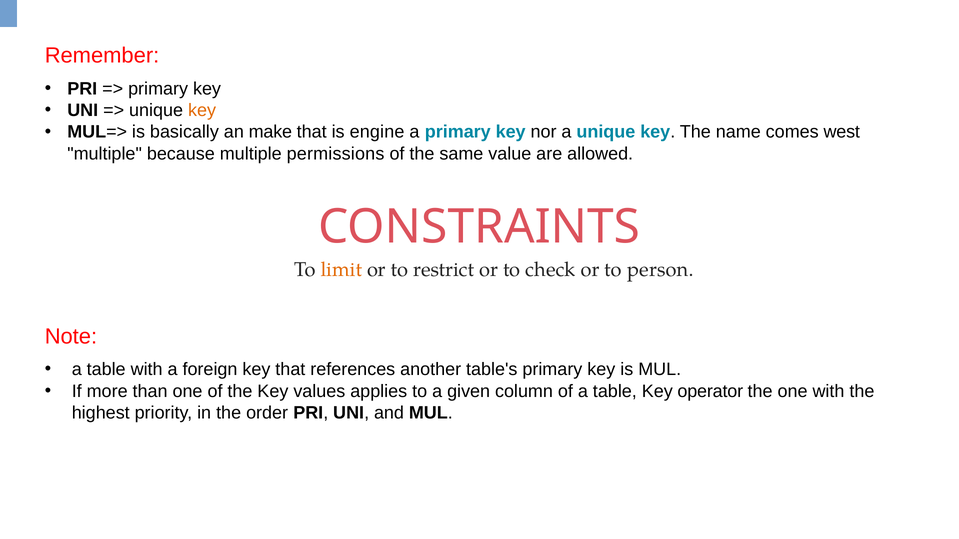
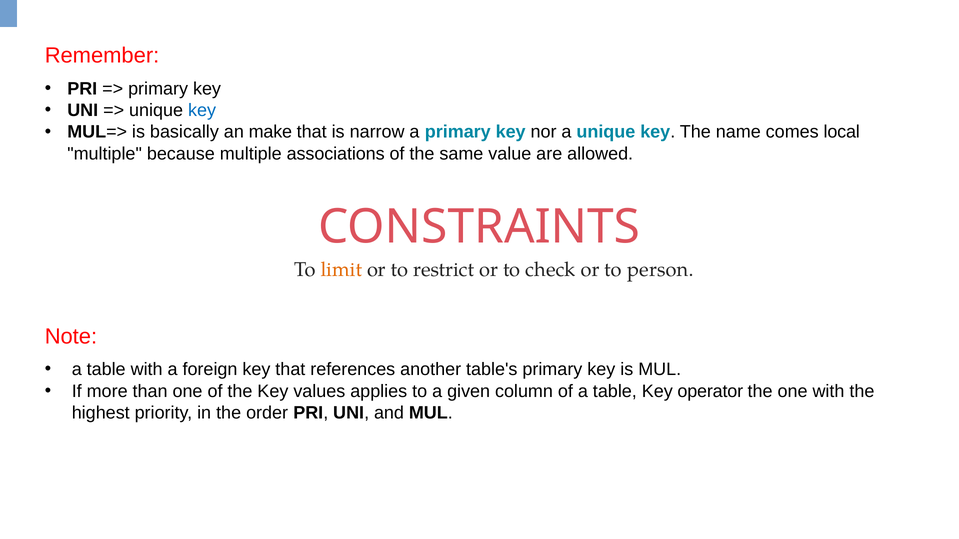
key at (202, 111) colour: orange -> blue
engine: engine -> narrow
west: west -> local
permissions: permissions -> associations
